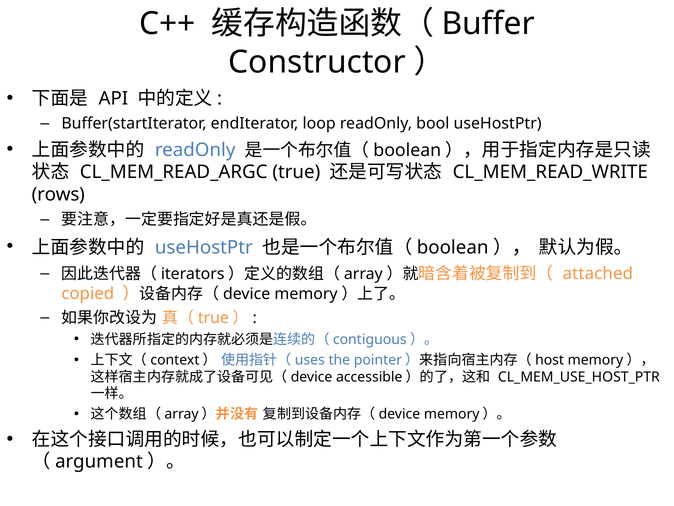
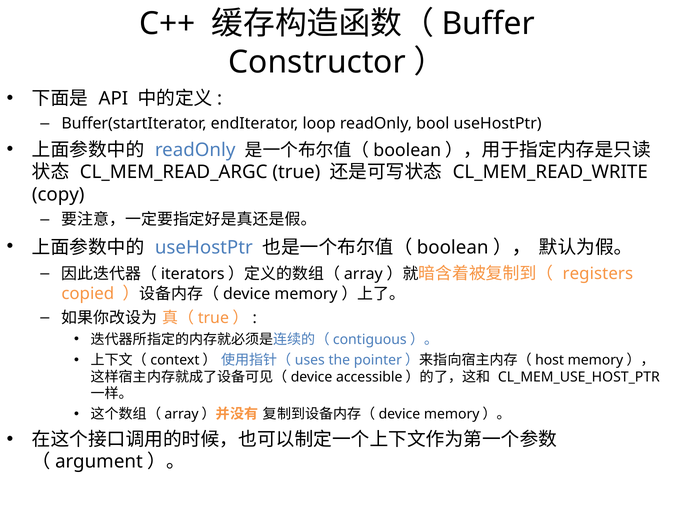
rows: rows -> copy
attached: attached -> registers
